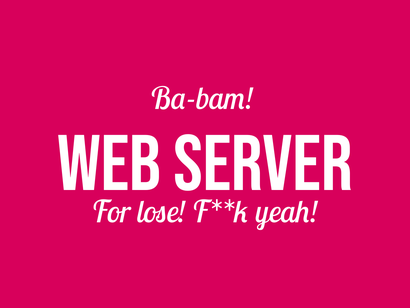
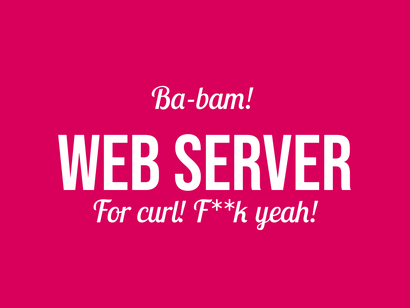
lose: lose -> curl
